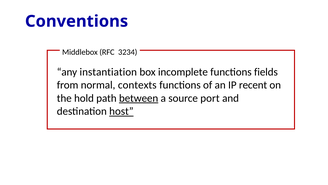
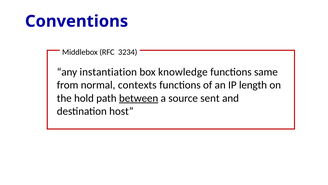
incomplete: incomplete -> knowledge
fields: fields -> same
recent: recent -> length
port: port -> sent
host underline: present -> none
